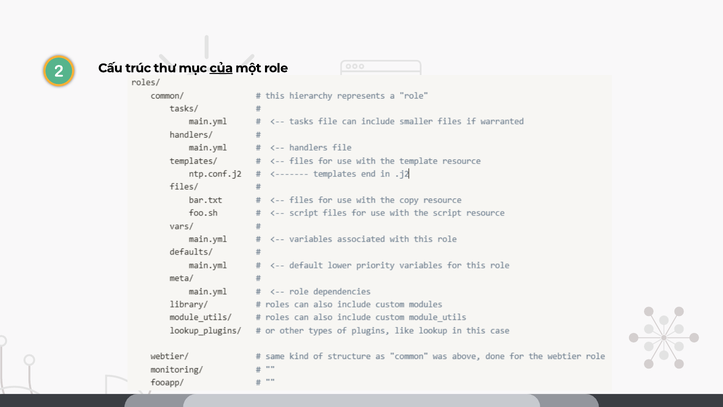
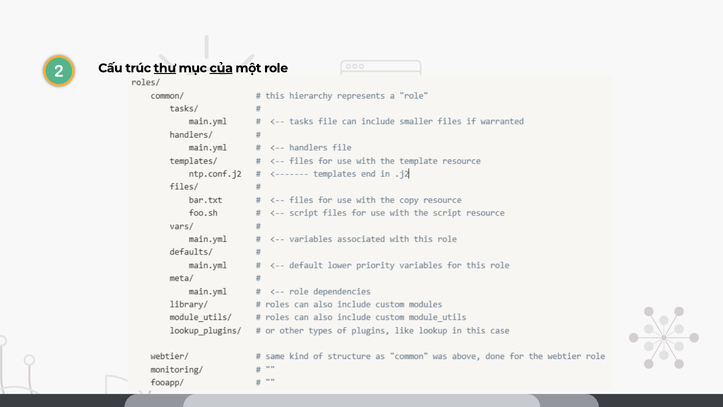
thư underline: none -> present
